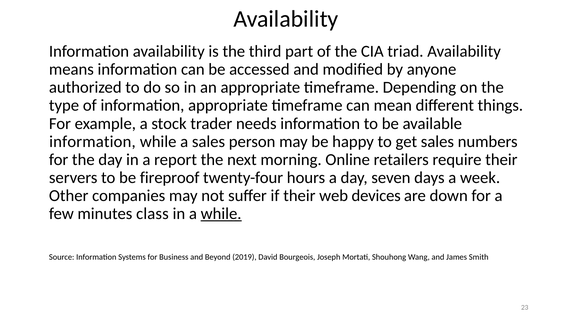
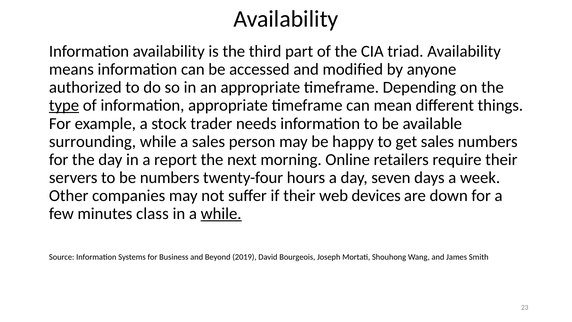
type underline: none -> present
information at (92, 141): information -> surrounding
be fireproof: fireproof -> numbers
